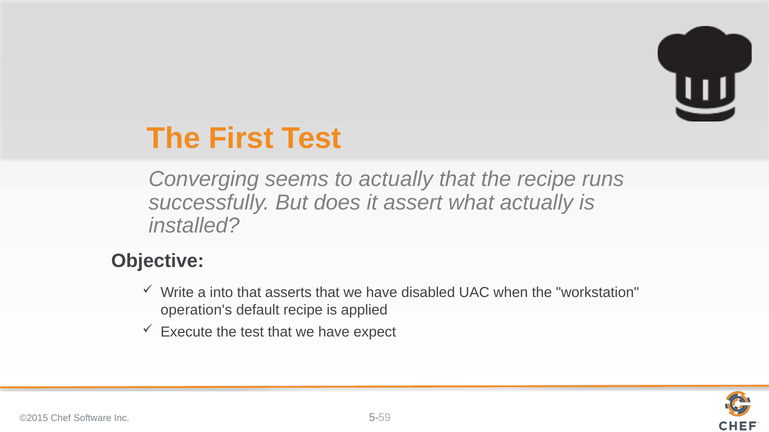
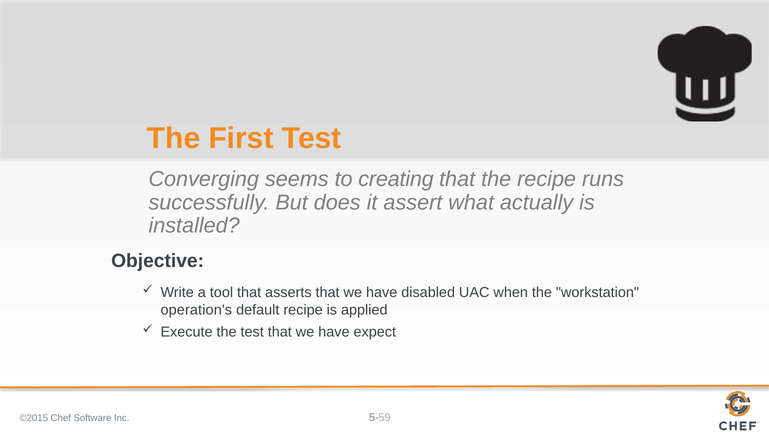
to actually: actually -> creating
into: into -> tool
